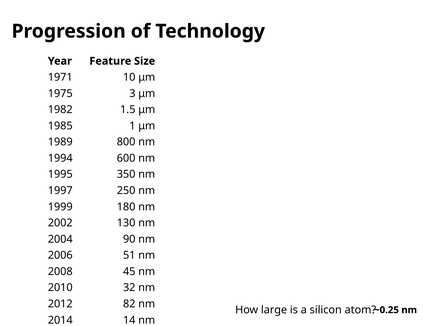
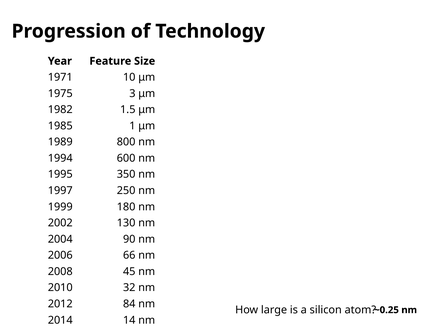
51: 51 -> 66
82: 82 -> 84
